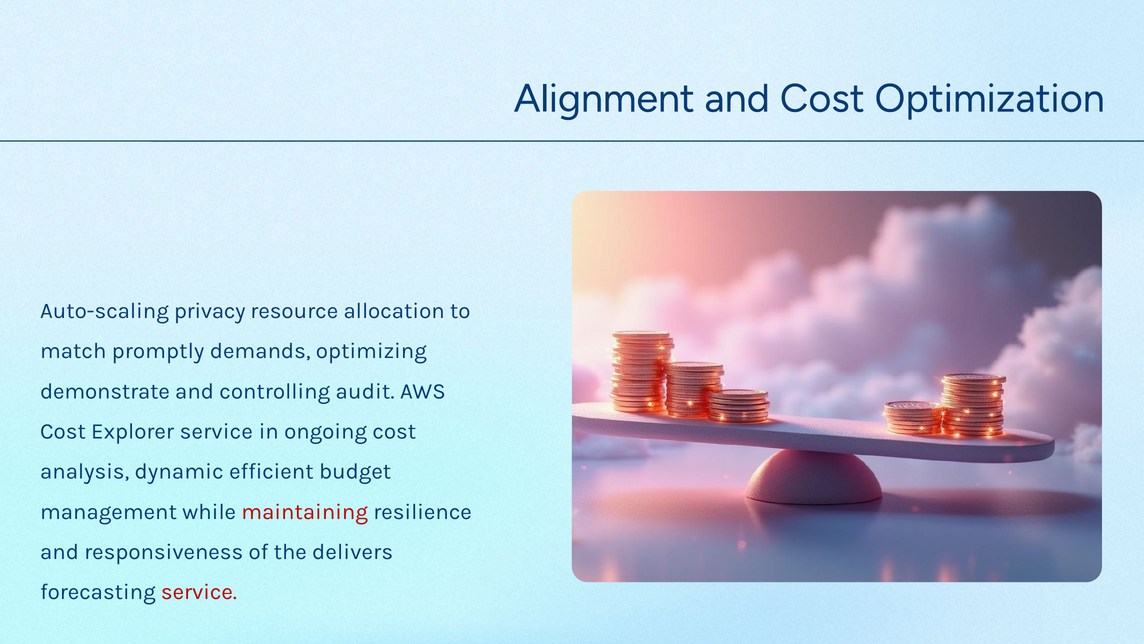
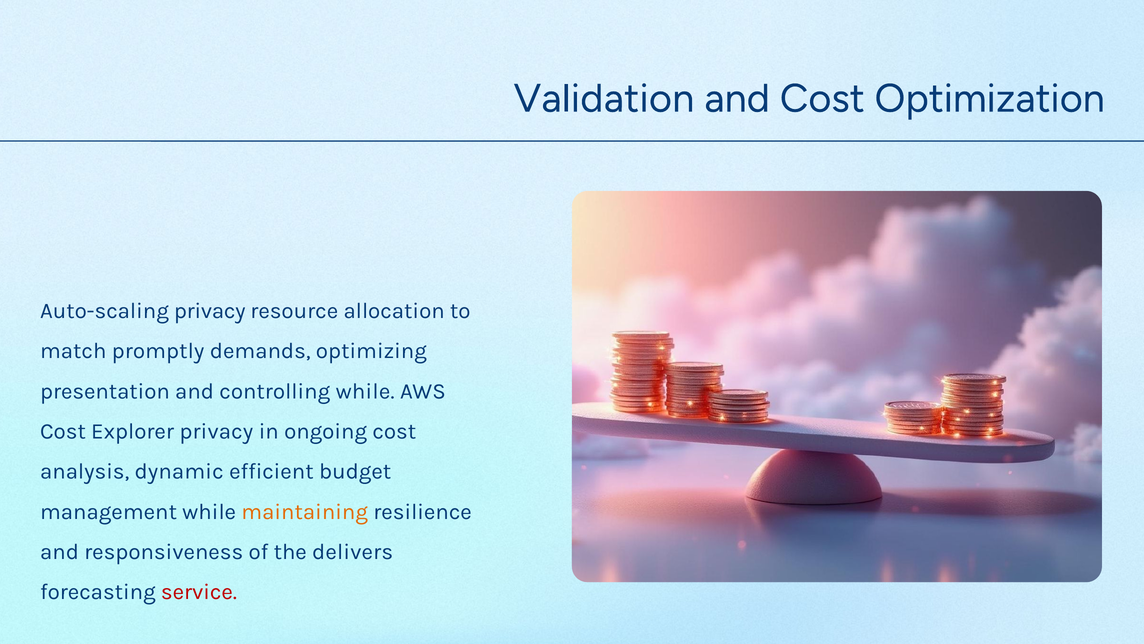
Alignment: Alignment -> Validation
demonstrate: demonstrate -> presentation
controlling audit: audit -> while
Explorer service: service -> privacy
maintaining colour: red -> orange
